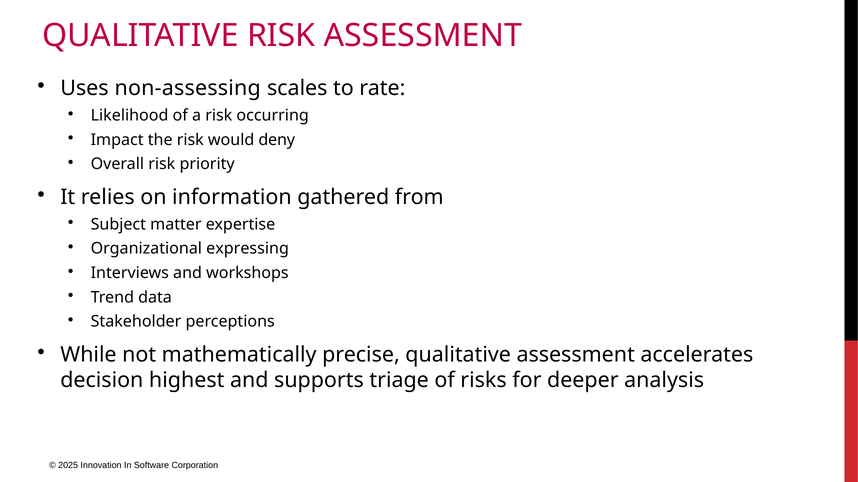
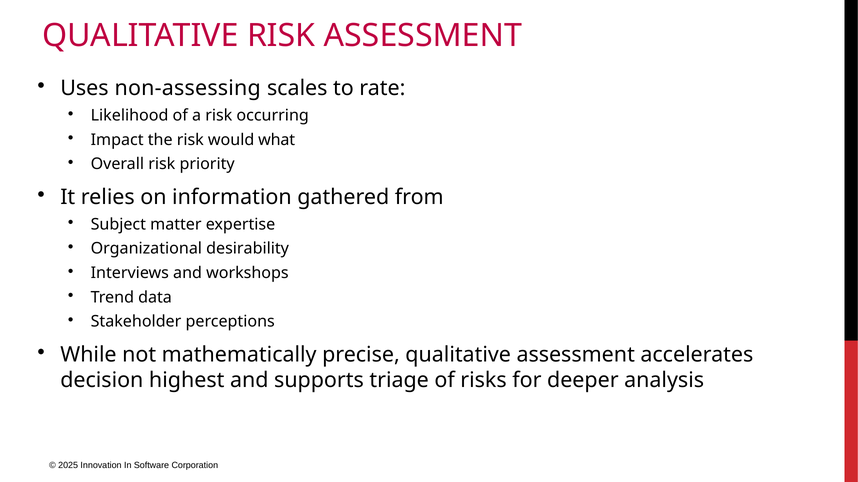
deny: deny -> what
expressing: expressing -> desirability
